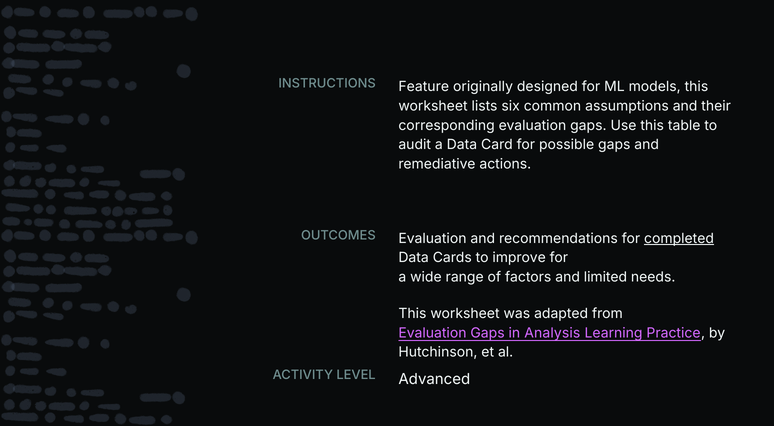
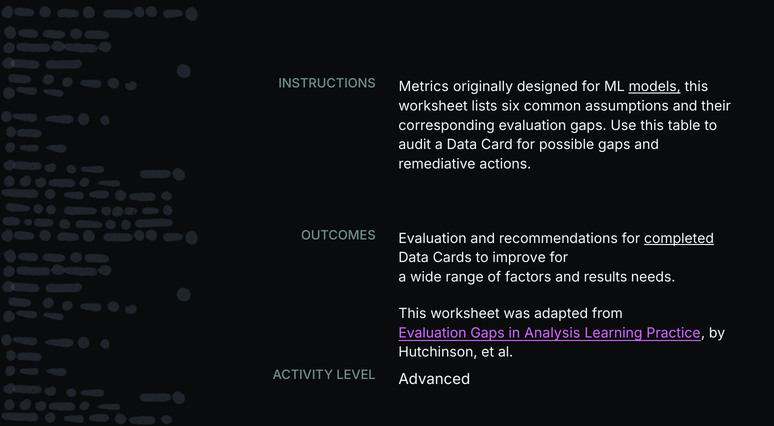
Feature: Feature -> Metrics
models underline: none -> present
limited: limited -> results
